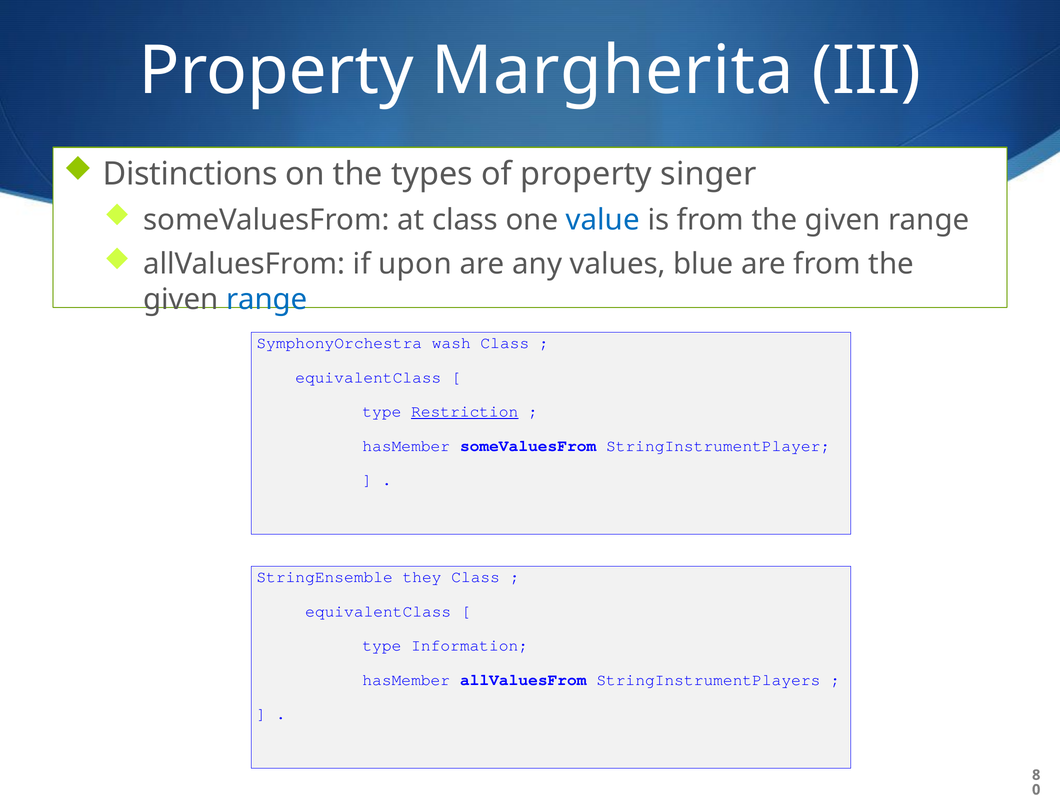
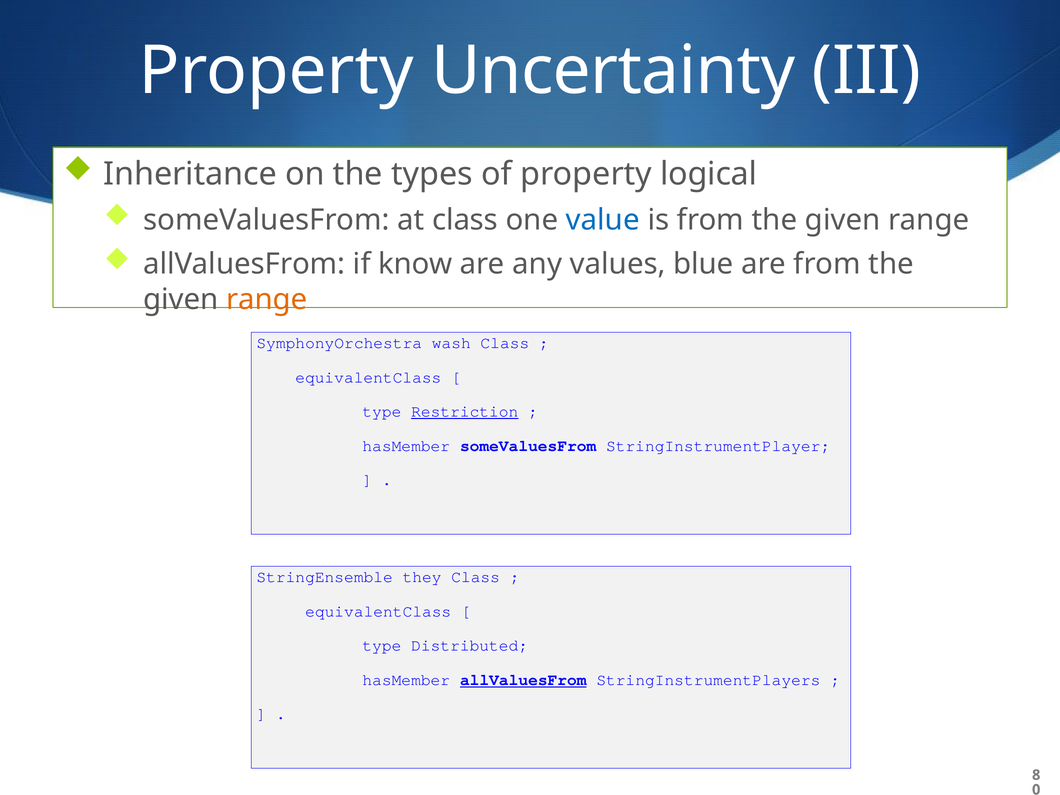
Margherita: Margherita -> Uncertainty
Distinctions: Distinctions -> Inheritance
singer: singer -> logical
upon: upon -> know
range at (267, 300) colour: blue -> orange
Information: Information -> Distributed
allValuesFrom at (523, 680) underline: none -> present
